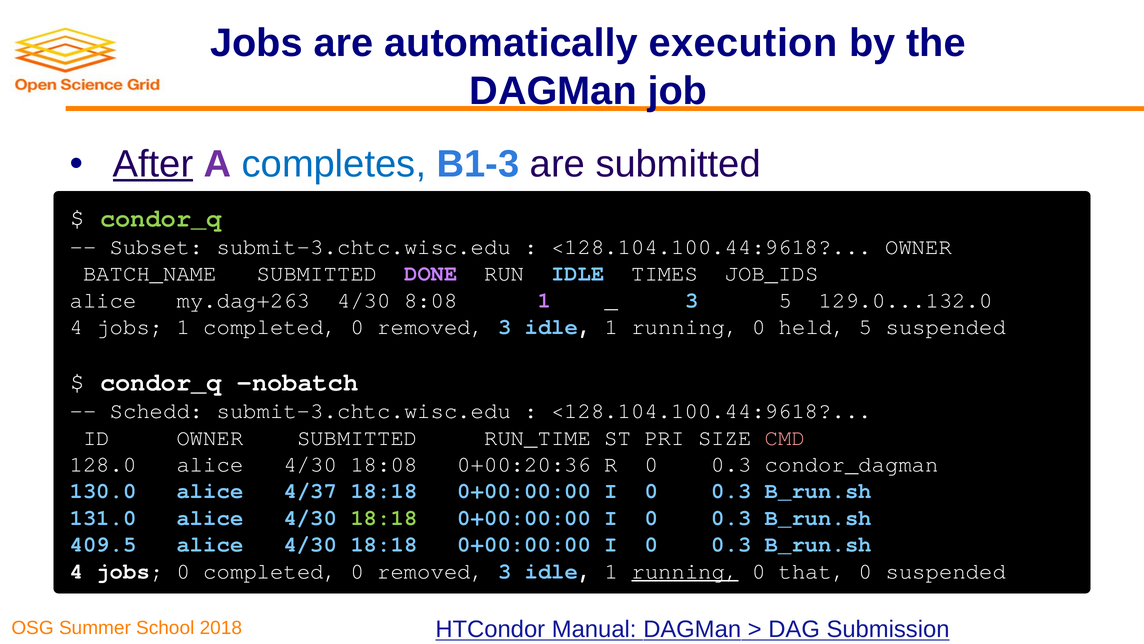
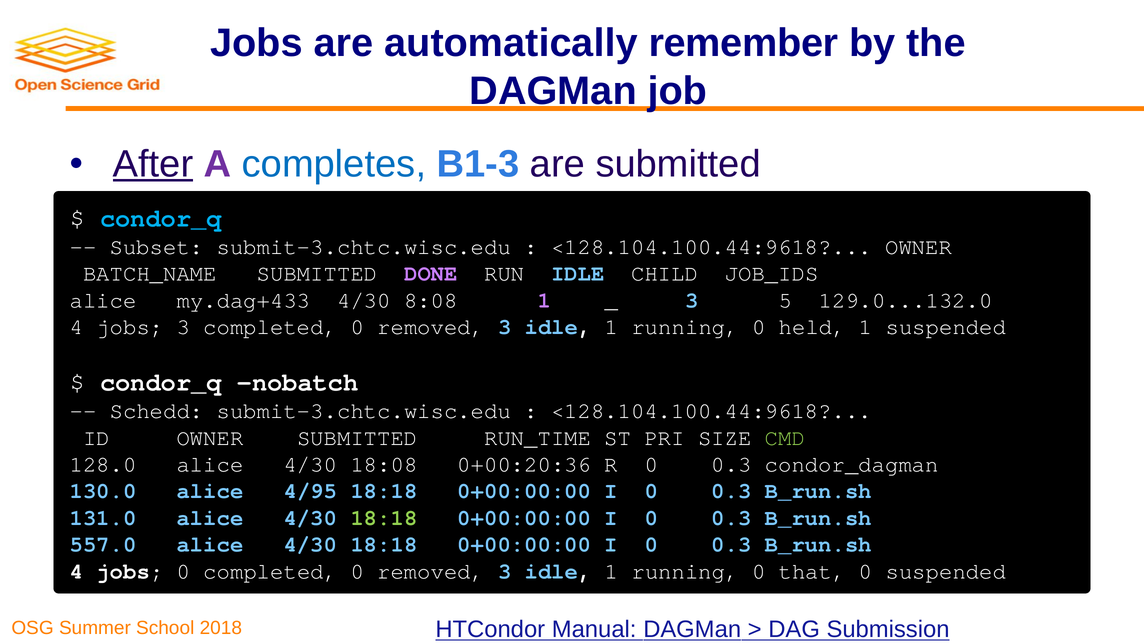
execution: execution -> remember
condor_q at (161, 218) colour: light green -> light blue
TIMES: TIMES -> CHILD
my.dag+263: my.dag+263 -> my.dag+433
jobs 1: 1 -> 3
held 5: 5 -> 1
CMD colour: pink -> light green
4/37: 4/37 -> 4/95
409.5: 409.5 -> 557.0
running at (685, 571) underline: present -> none
